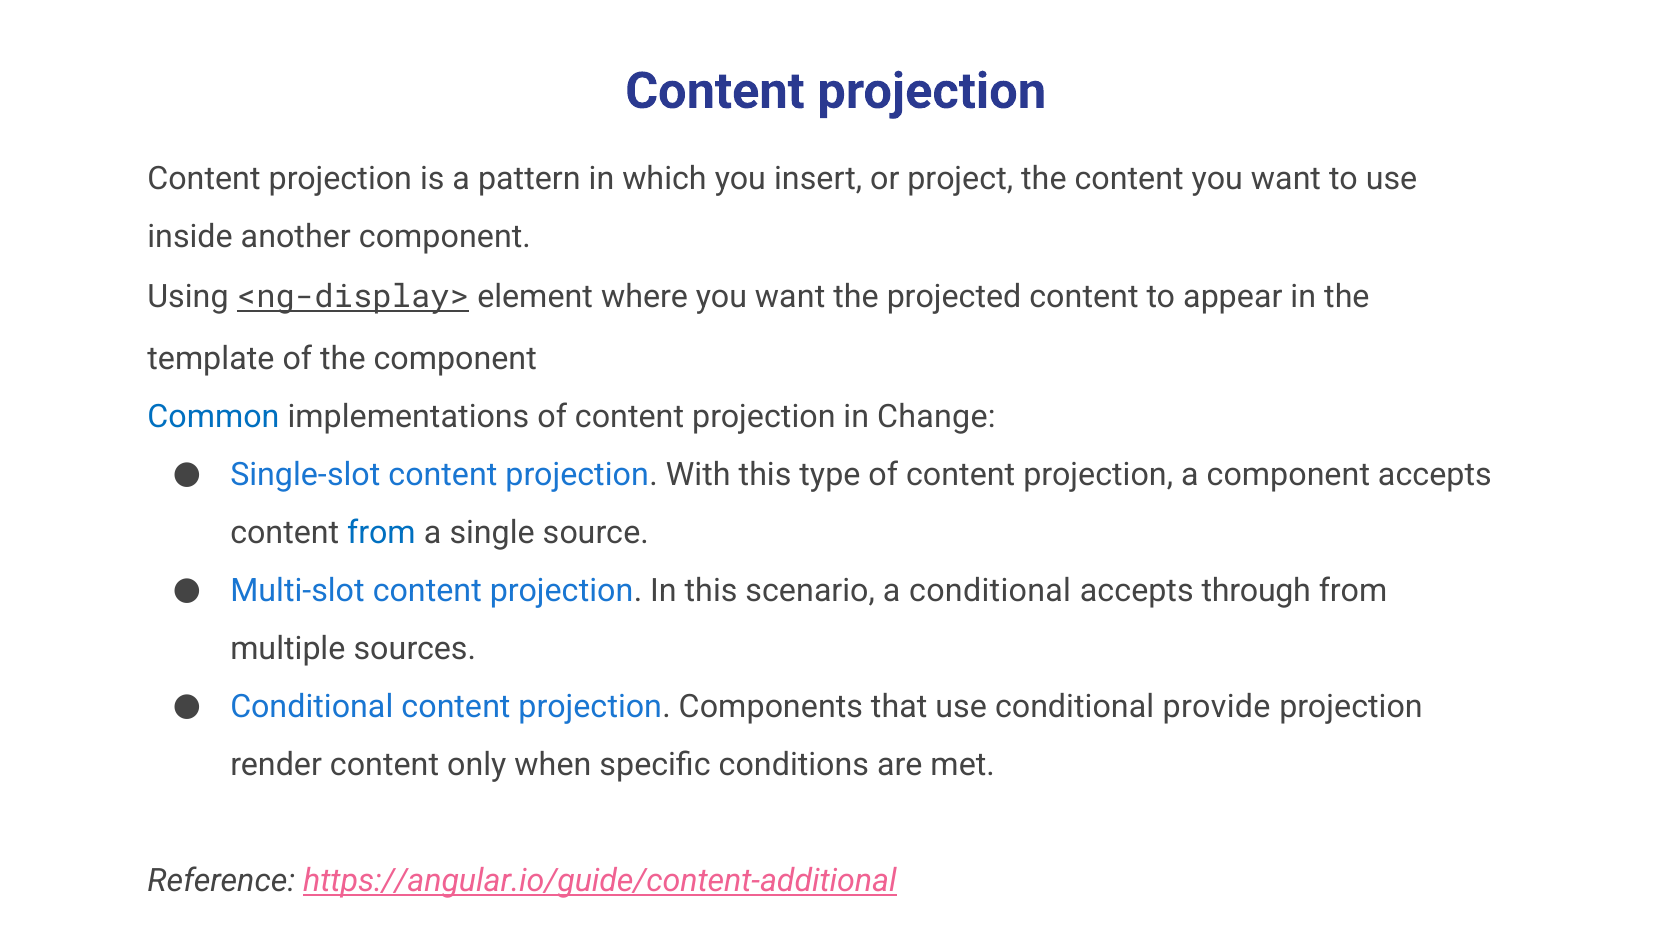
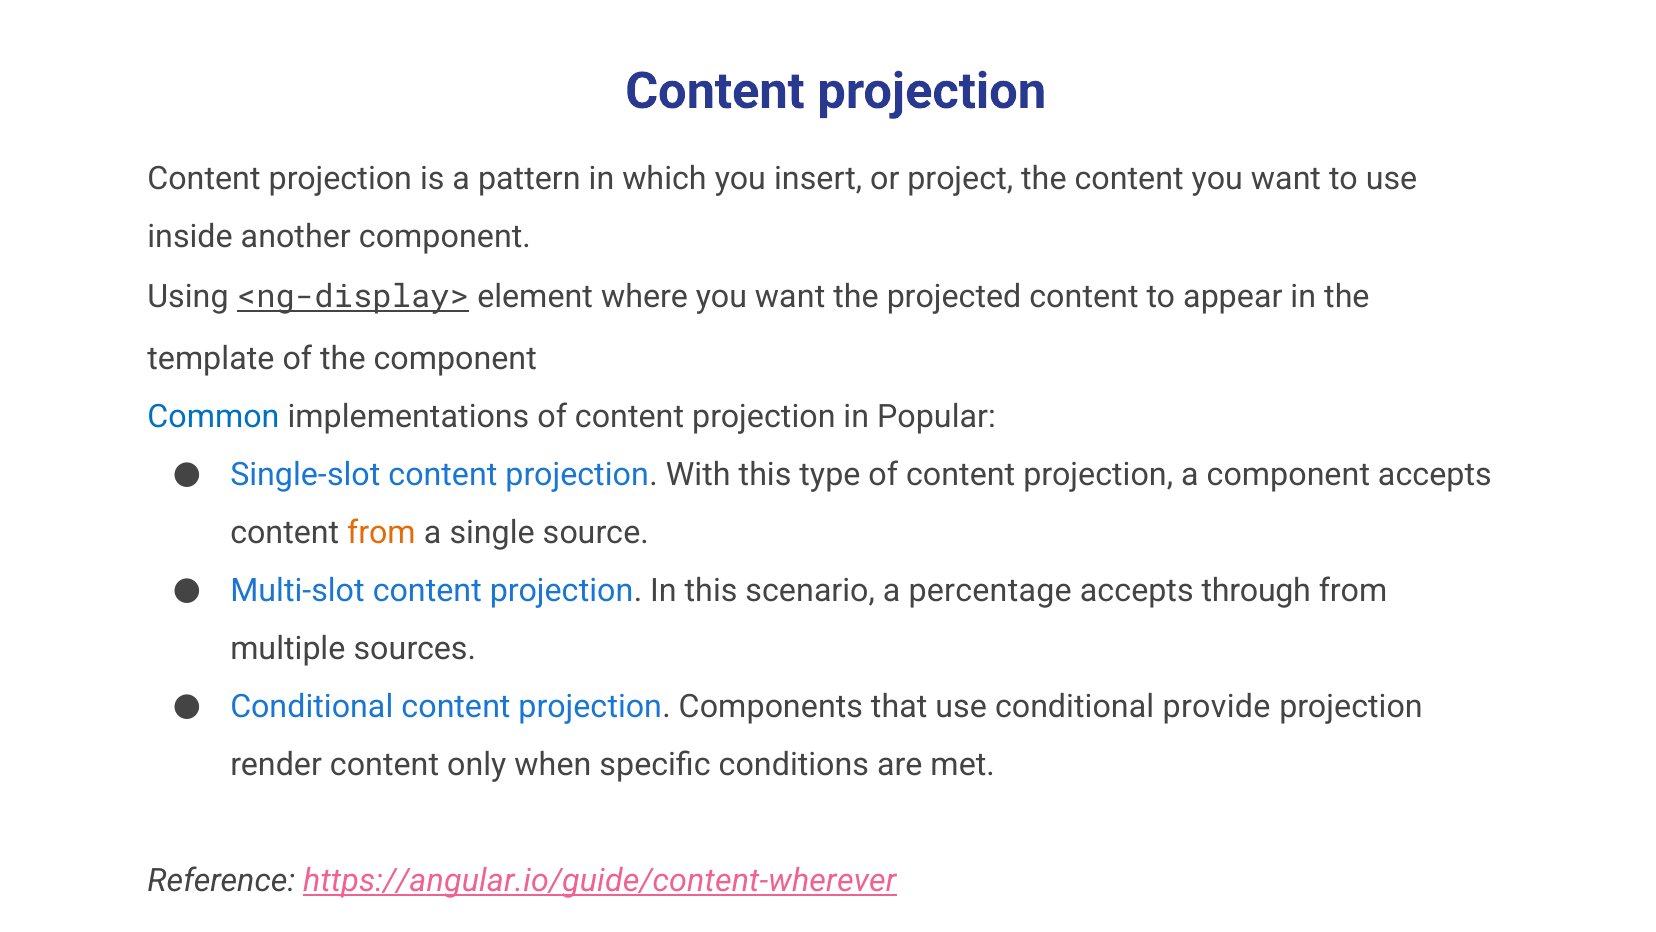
Change: Change -> Popular
from at (381, 533) colour: blue -> orange
a conditional: conditional -> percentage
https://angular.io/guide/content-additional: https://angular.io/guide/content-additional -> https://angular.io/guide/content-wherever
